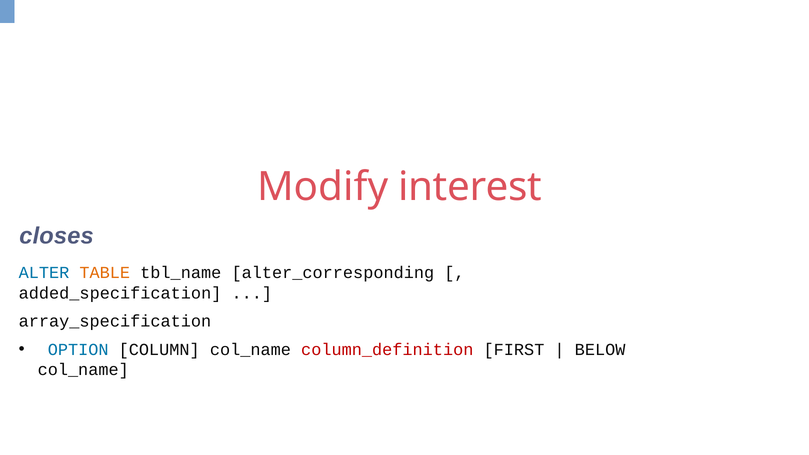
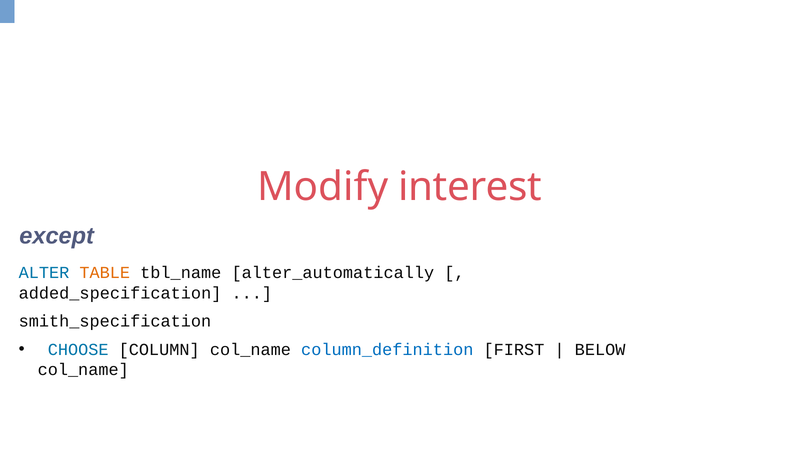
closes: closes -> except
alter_corresponding: alter_corresponding -> alter_automatically
array_specification: array_specification -> smith_specification
OPTION: OPTION -> CHOOSE
column_definition colour: red -> blue
